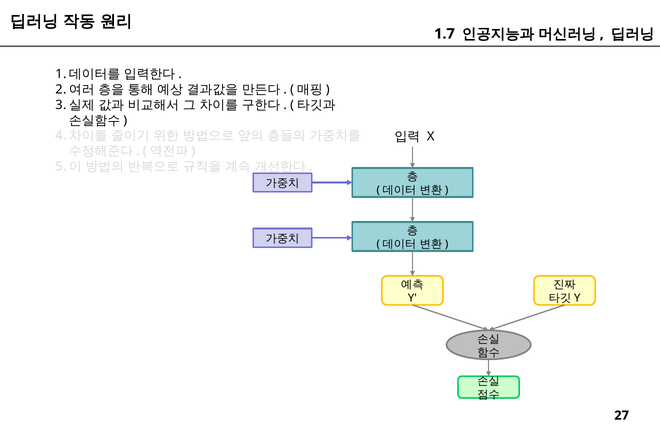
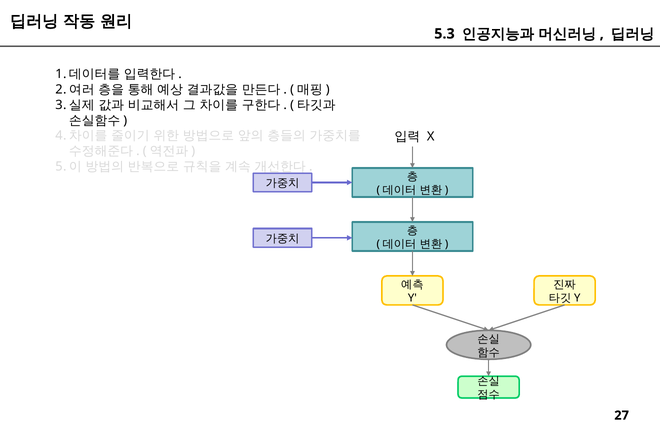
1.7: 1.7 -> 5.3
